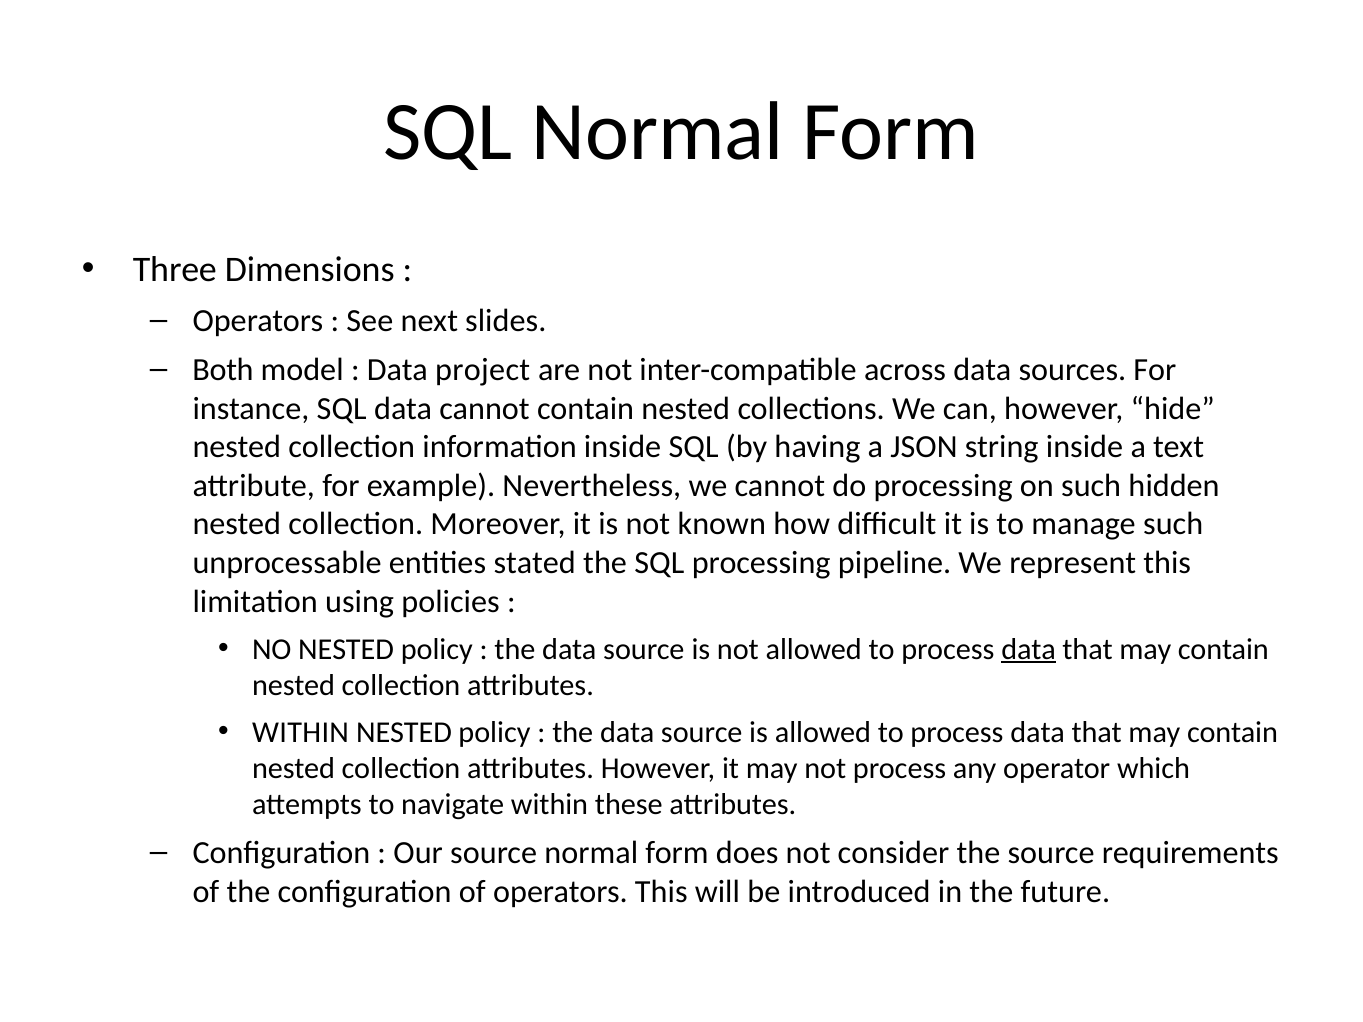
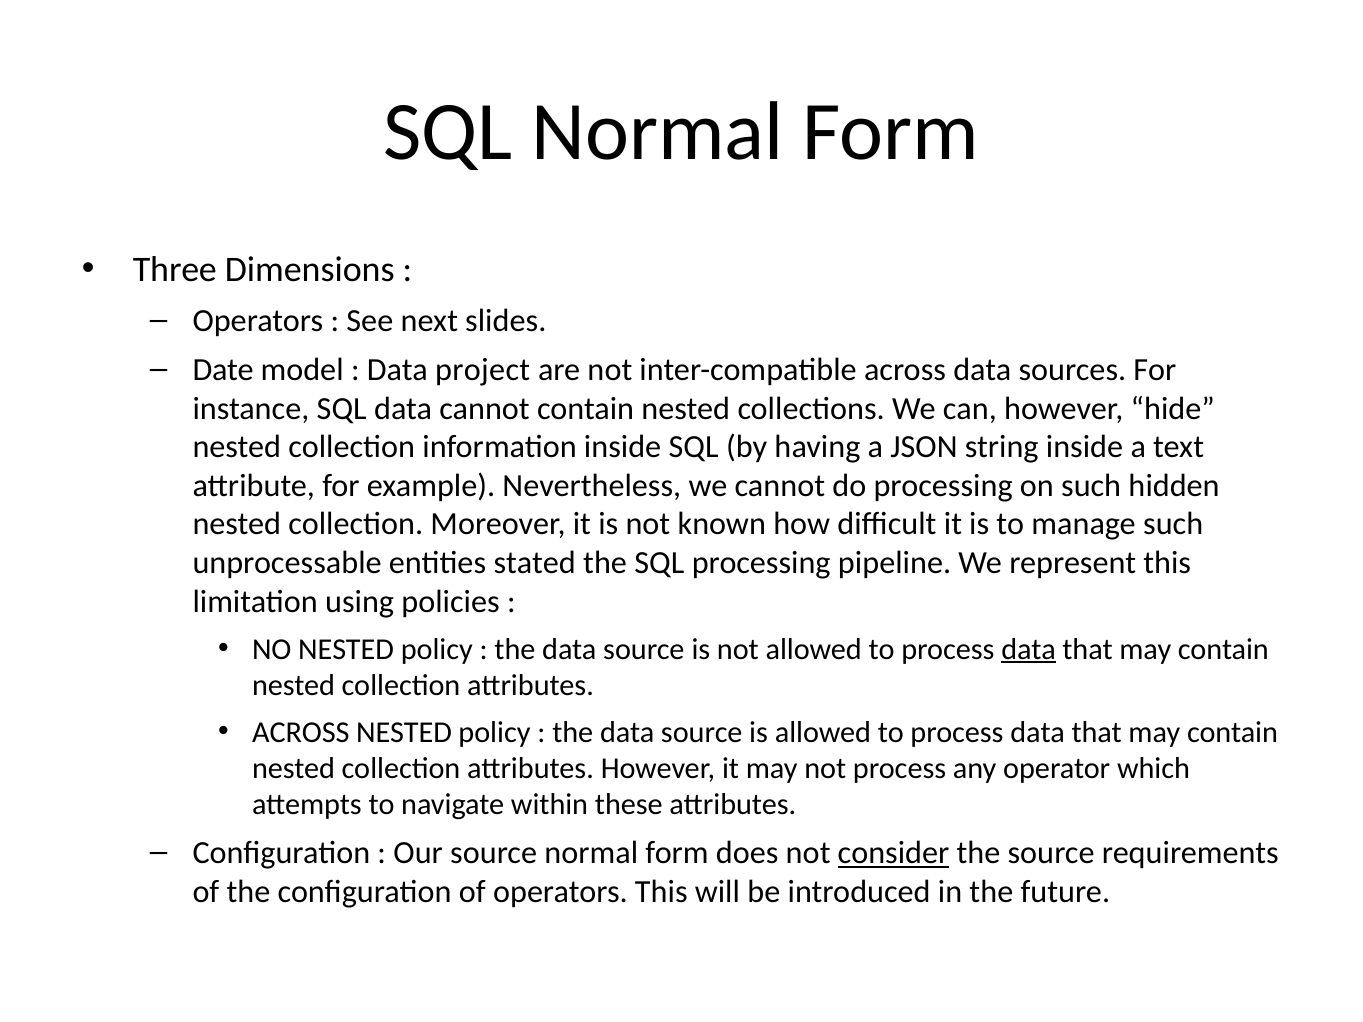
Both: Both -> Date
WITHIN at (301, 732): WITHIN -> ACROSS
consider underline: none -> present
